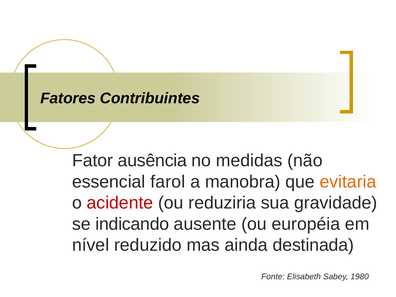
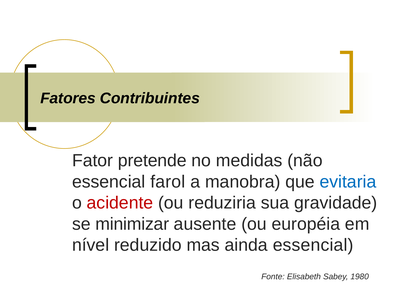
ausência: ausência -> pretende
evitaria colour: orange -> blue
indicando: indicando -> minimizar
ainda destinada: destinada -> essencial
